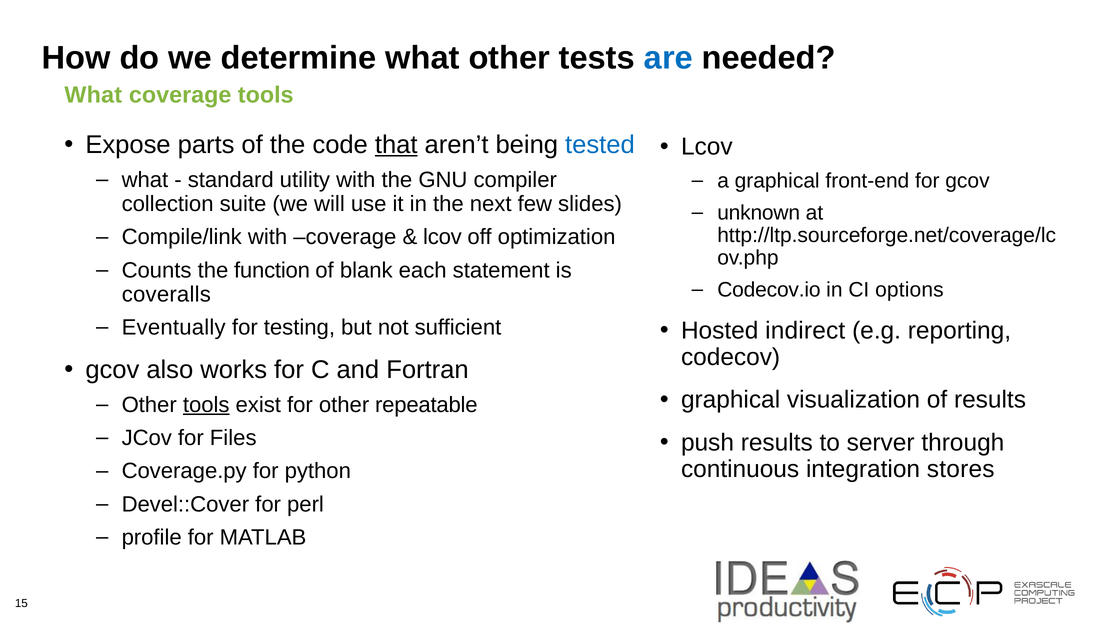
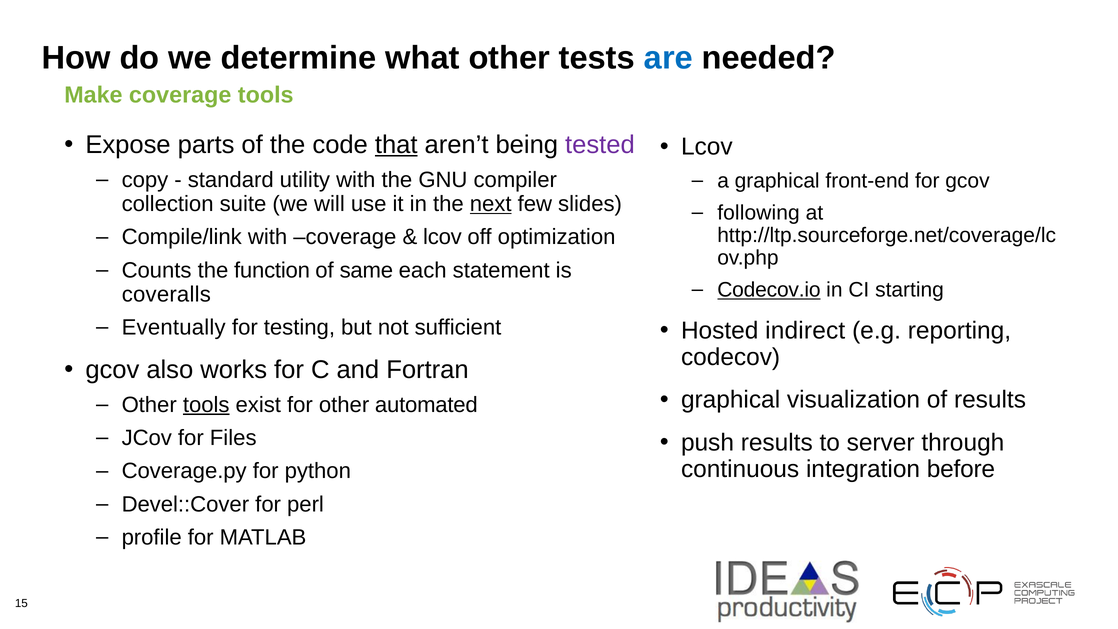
What at (93, 95): What -> Make
tested colour: blue -> purple
what at (145, 180): what -> copy
next underline: none -> present
unknown: unknown -> following
blank: blank -> same
Codecov.io underline: none -> present
options: options -> starting
repeatable: repeatable -> automated
stores: stores -> before
